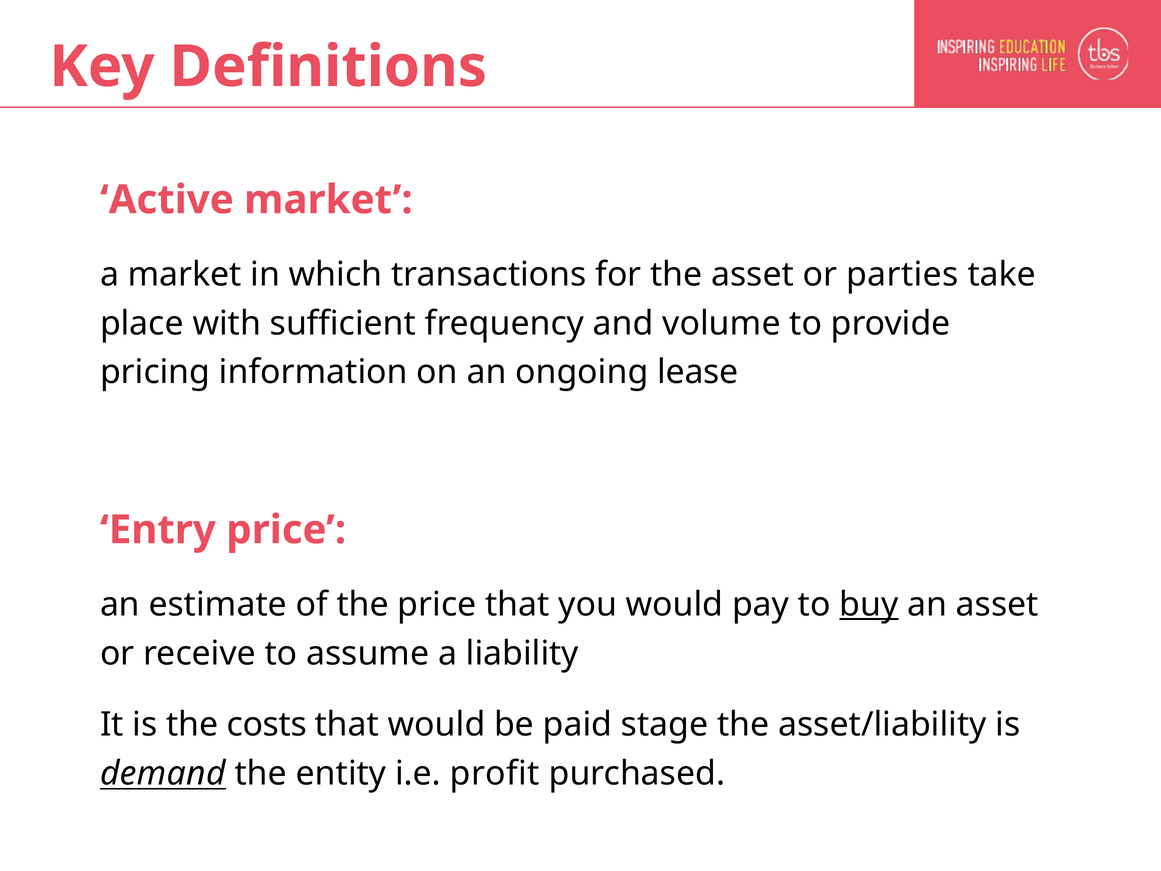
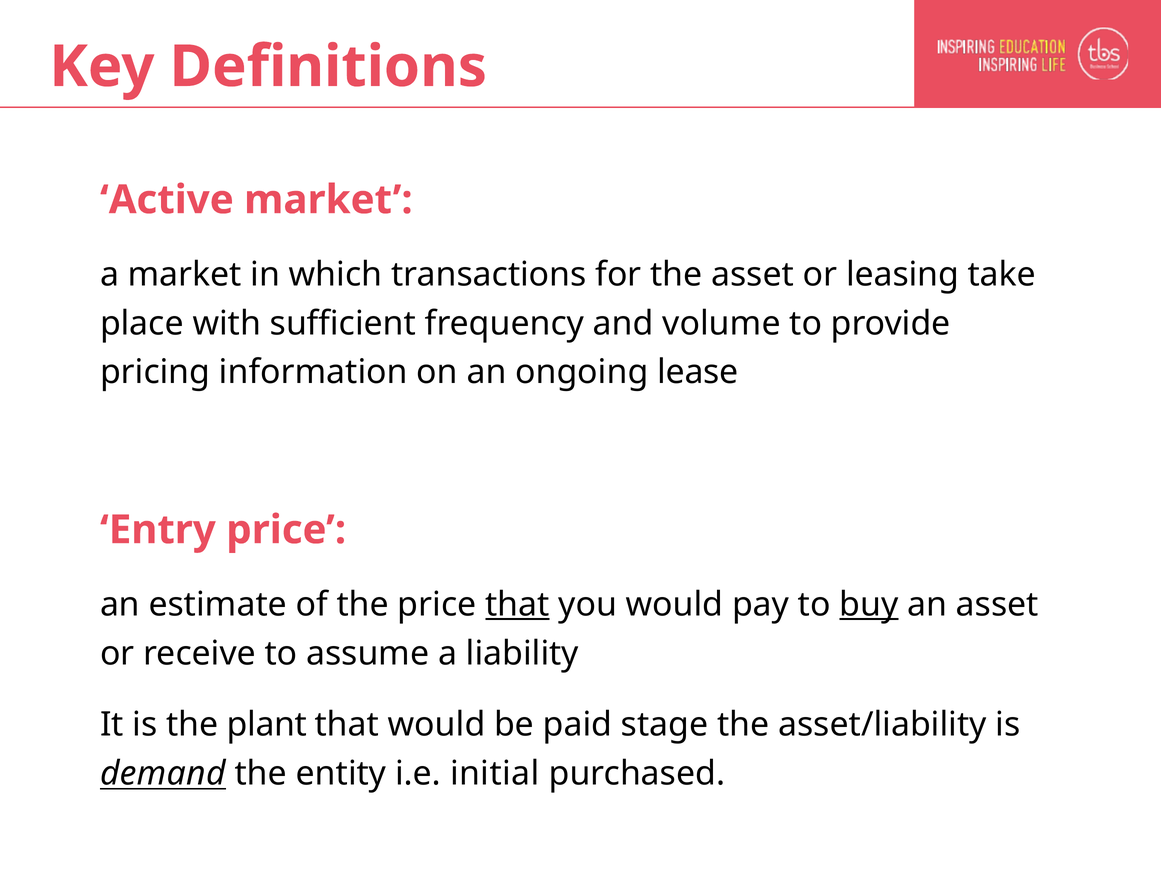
parties: parties -> leasing
that at (517, 604) underline: none -> present
costs: costs -> plant
profit: profit -> initial
